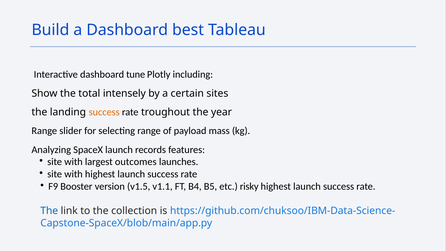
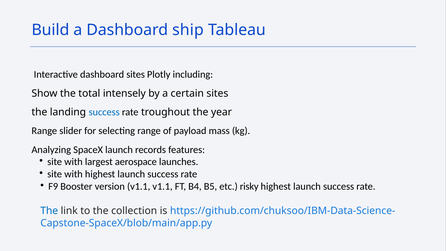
best: best -> ship
dashboard tune: tune -> sites
success at (104, 112) colour: orange -> blue
outcomes: outcomes -> aerospace
version v1.5: v1.5 -> v1.1
